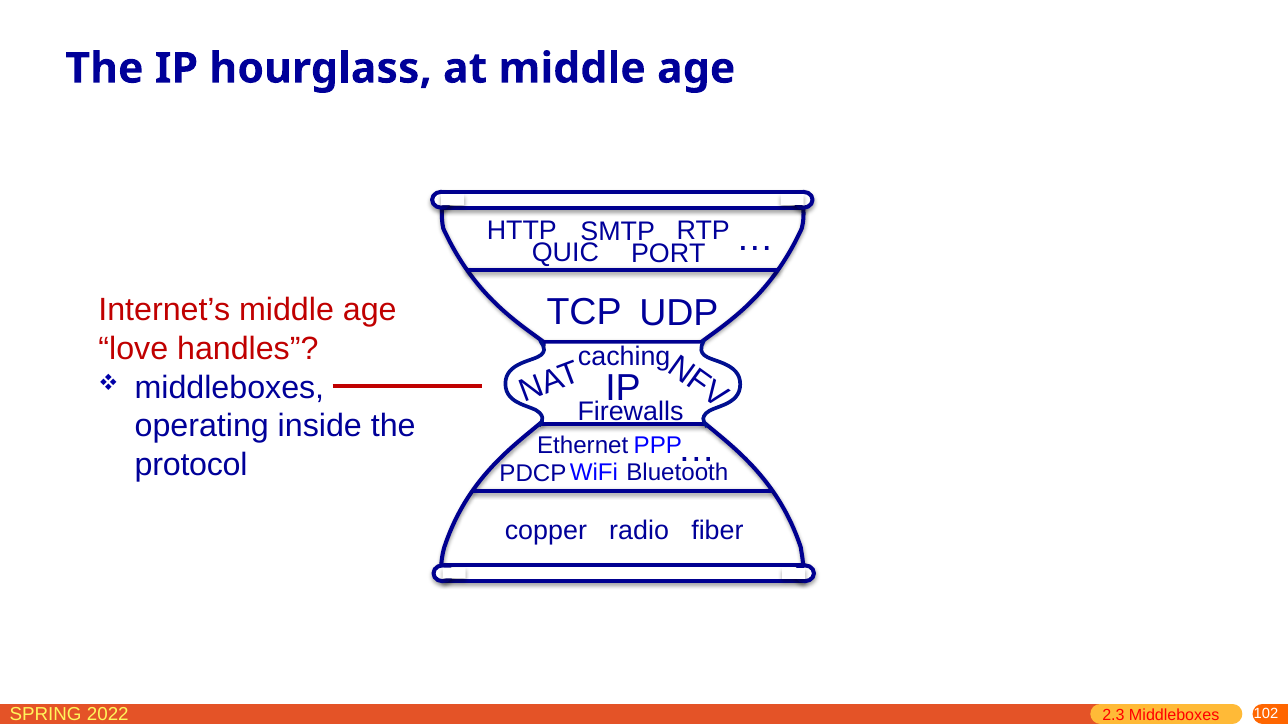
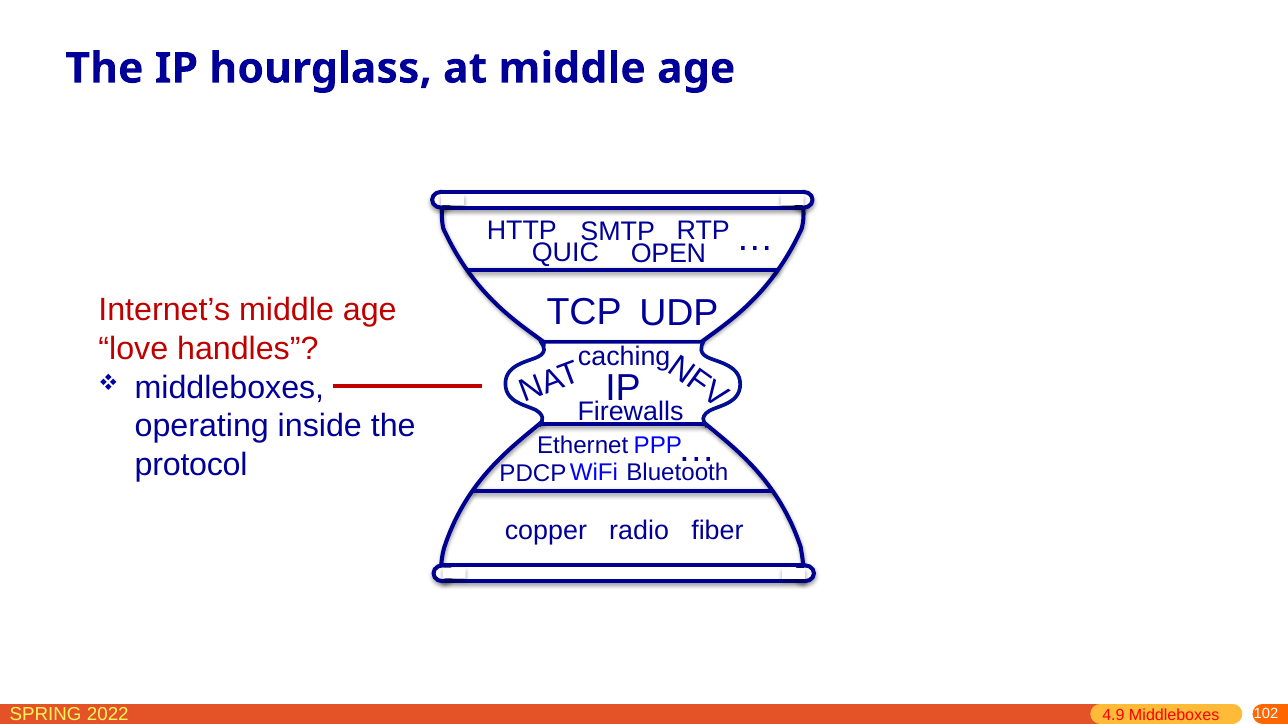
PORT: PORT -> OPEN
2.3: 2.3 -> 4.9
